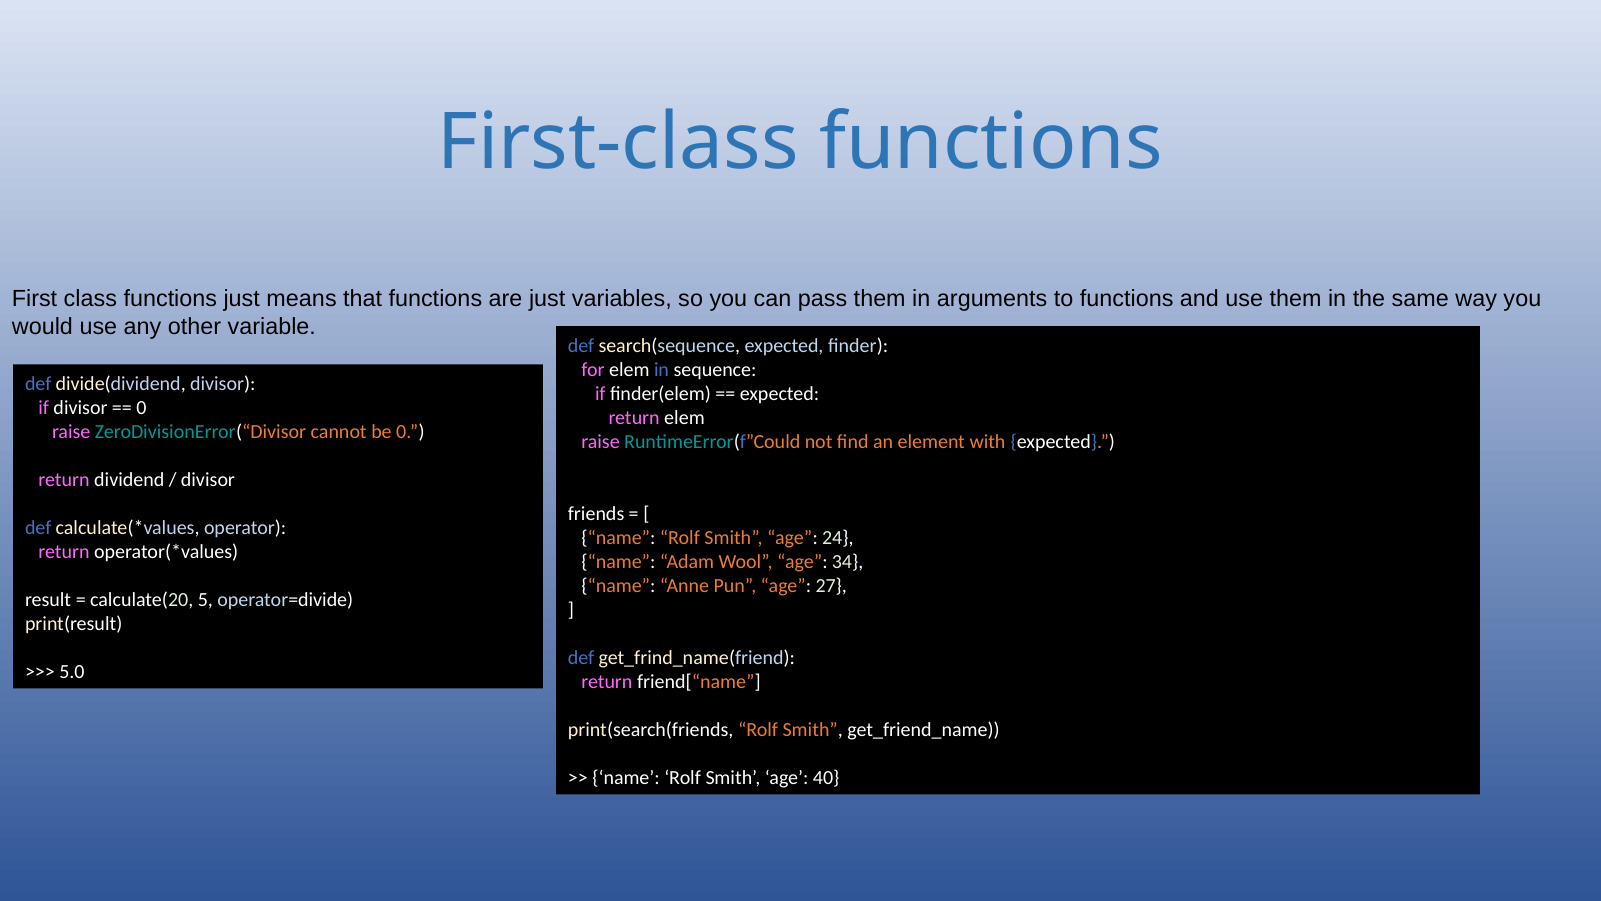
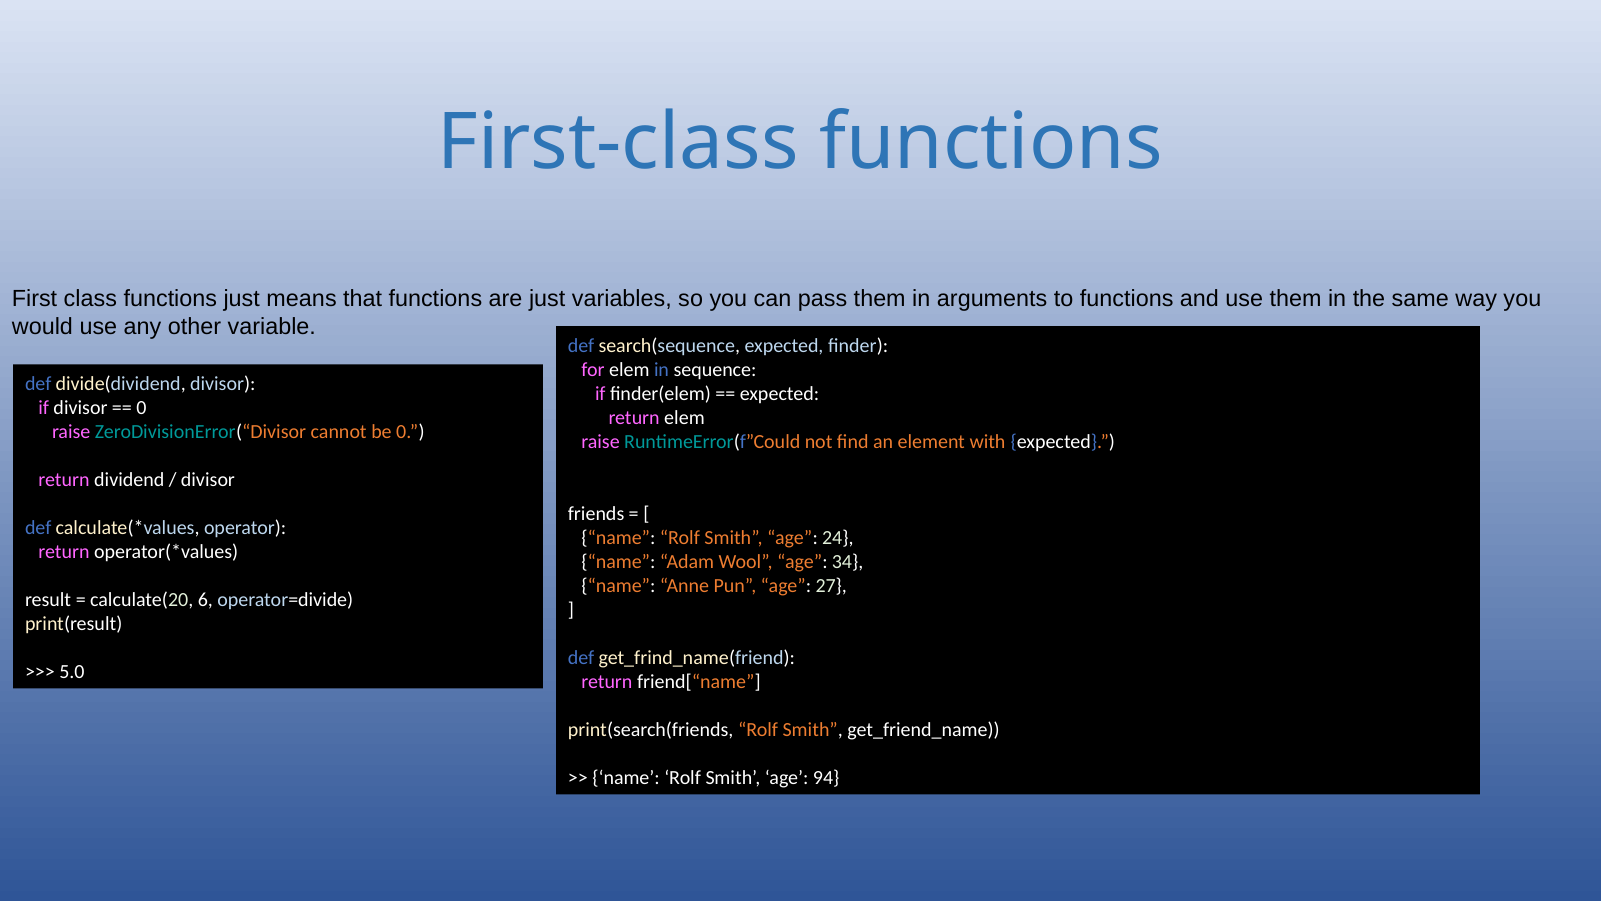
5: 5 -> 6
40: 40 -> 94
